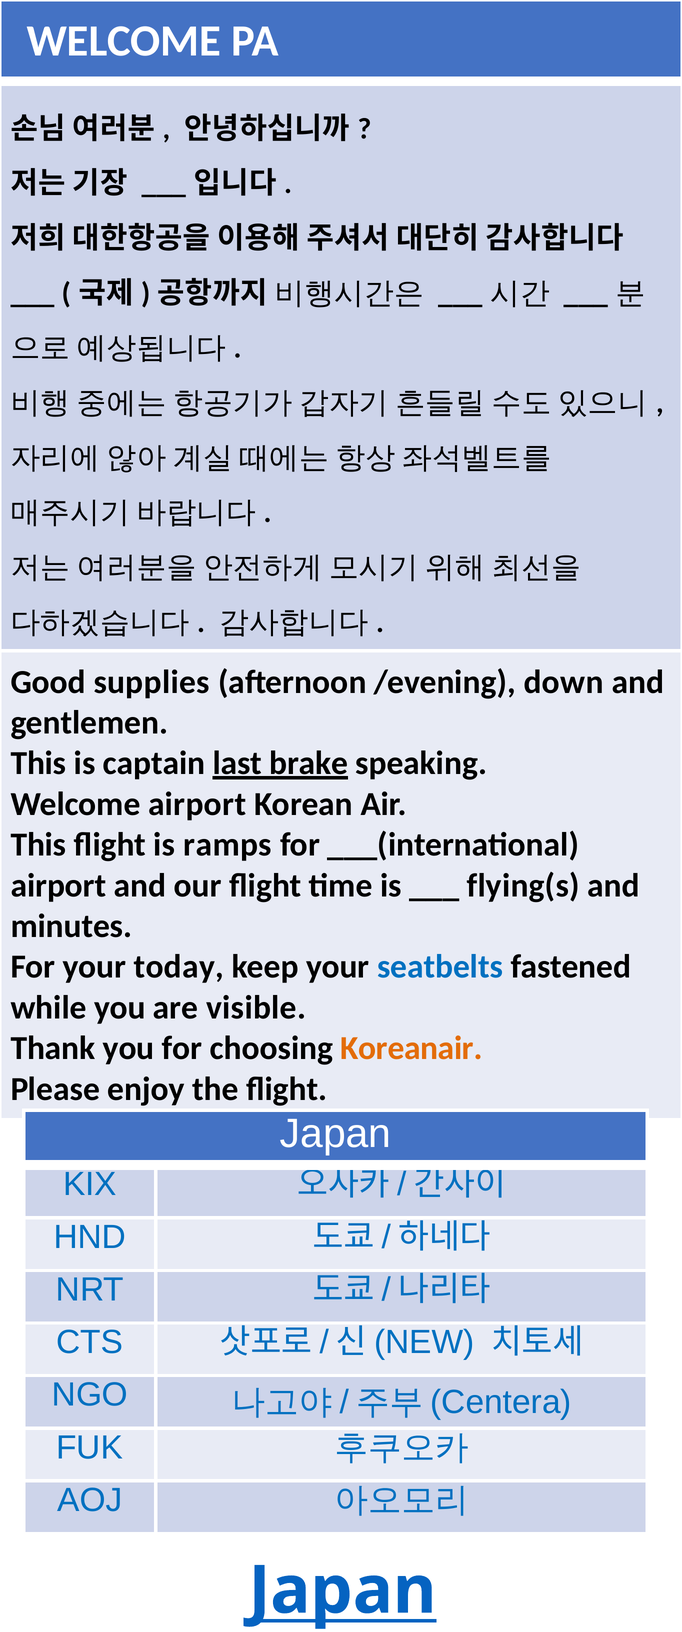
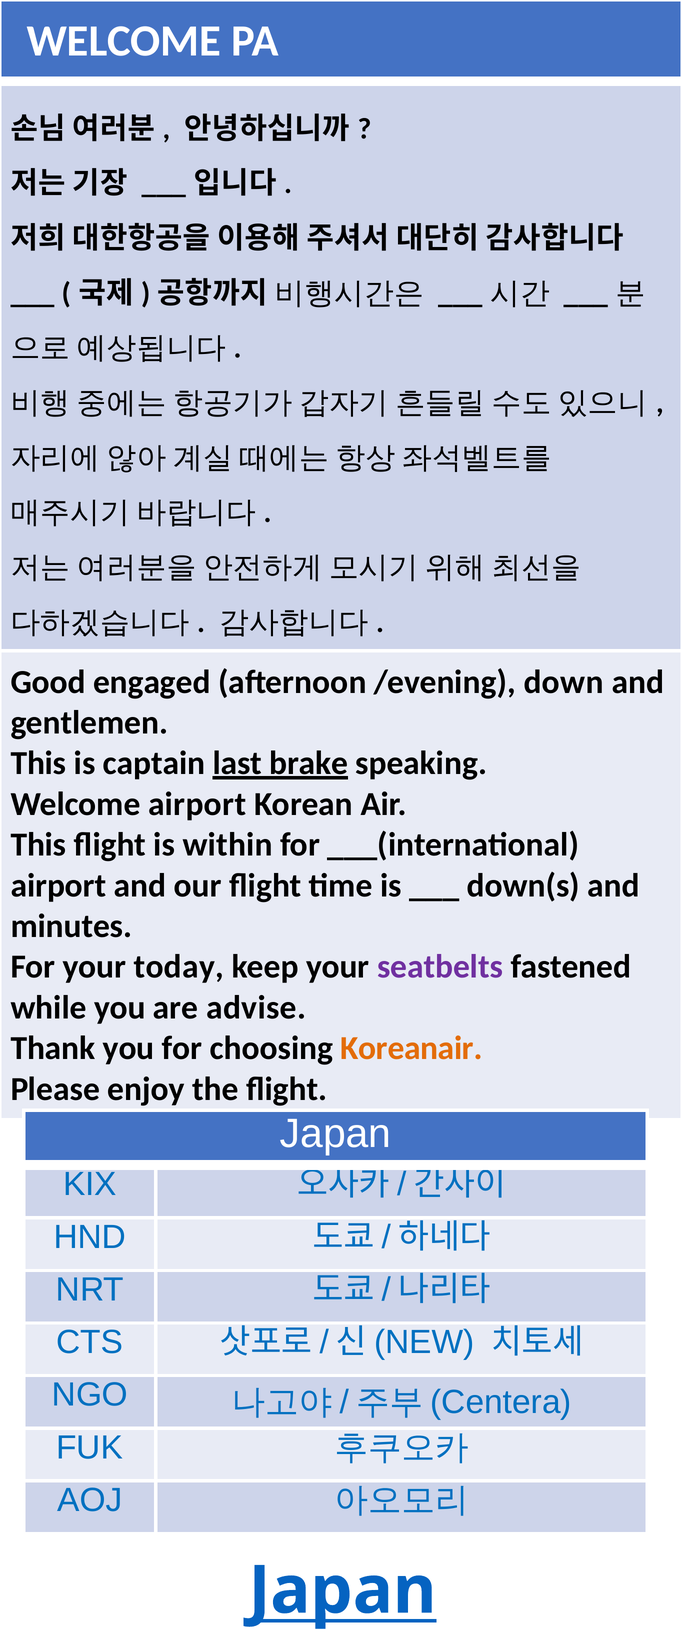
supplies: supplies -> engaged
ramps: ramps -> within
flying(s: flying(s -> down(s
seatbelts colour: blue -> purple
visible: visible -> advise
